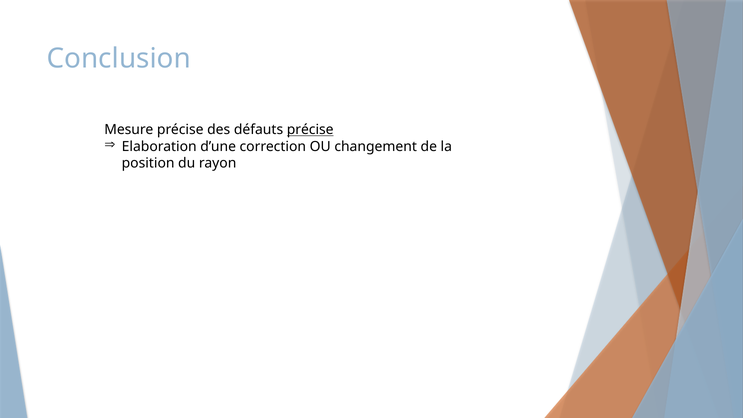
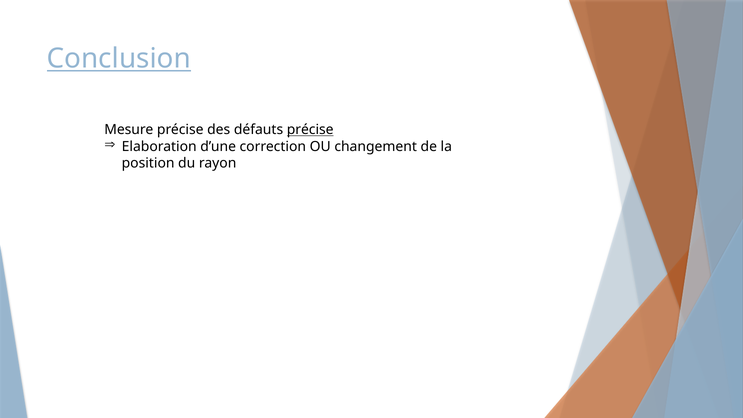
Conclusion underline: none -> present
